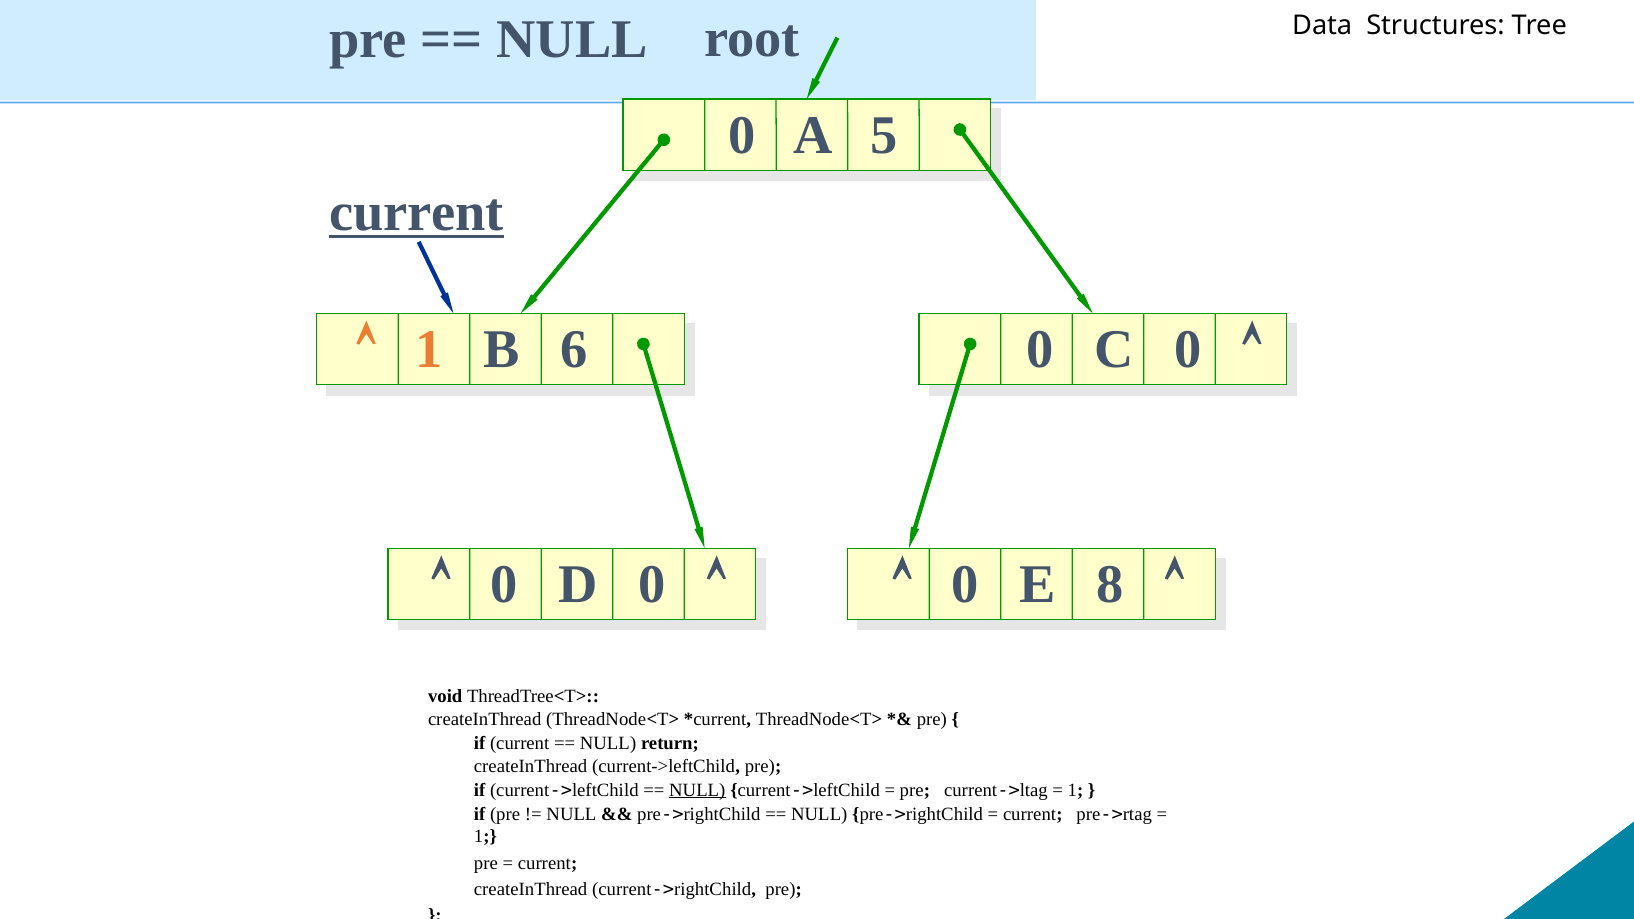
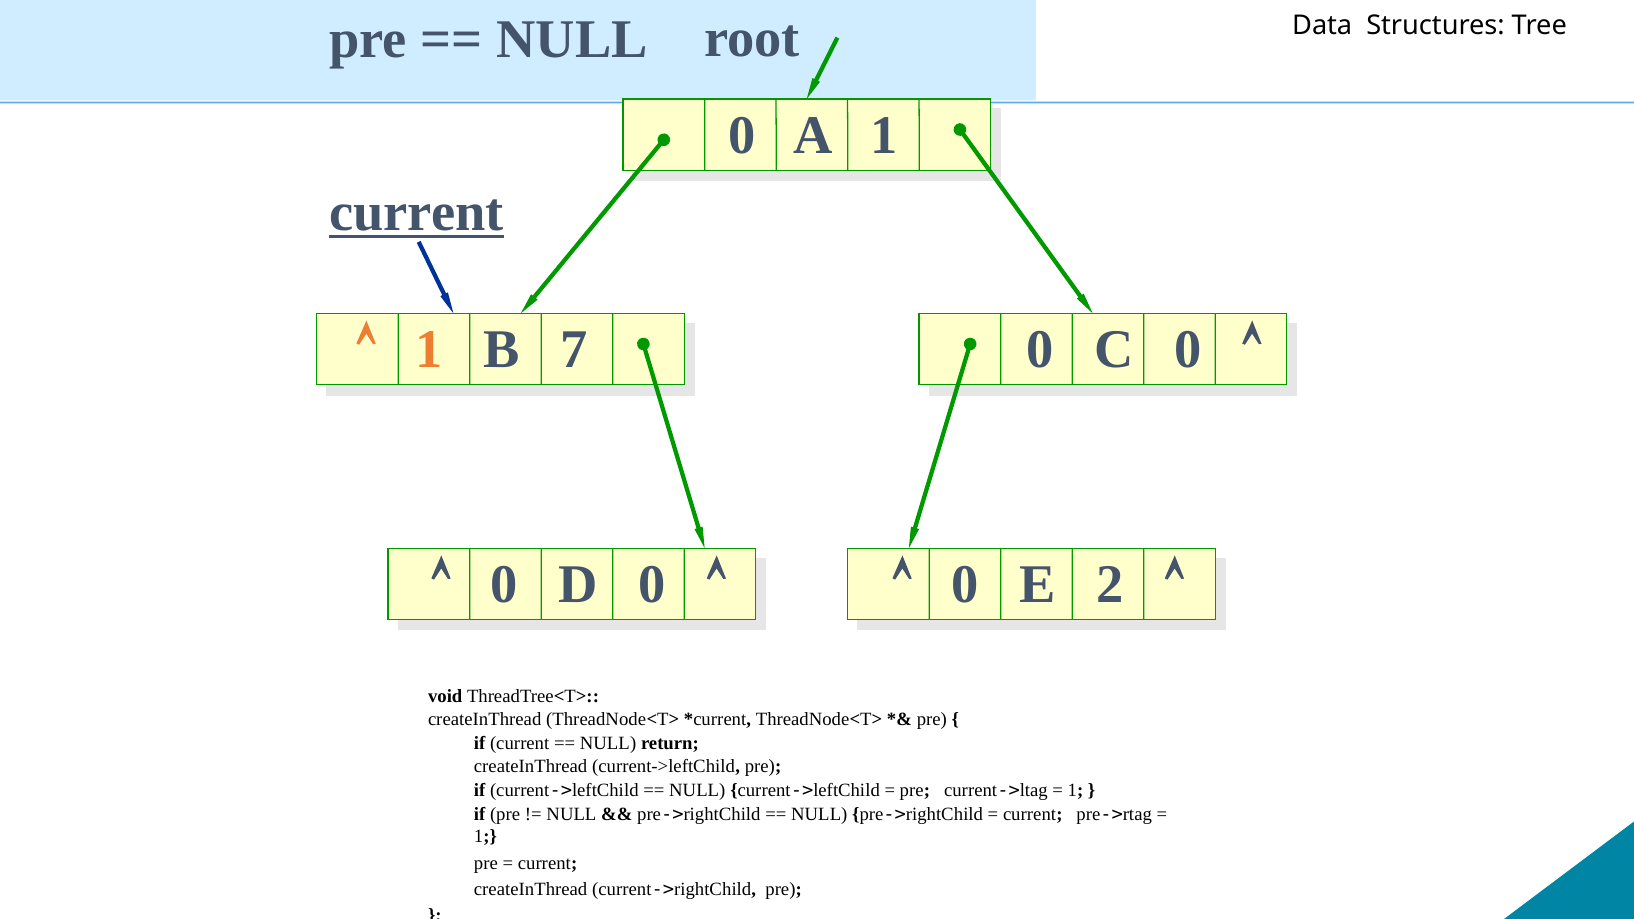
A 5: 5 -> 1
6: 6 -> 7
8: 8 -> 2
NULL at (697, 790) underline: present -> none
